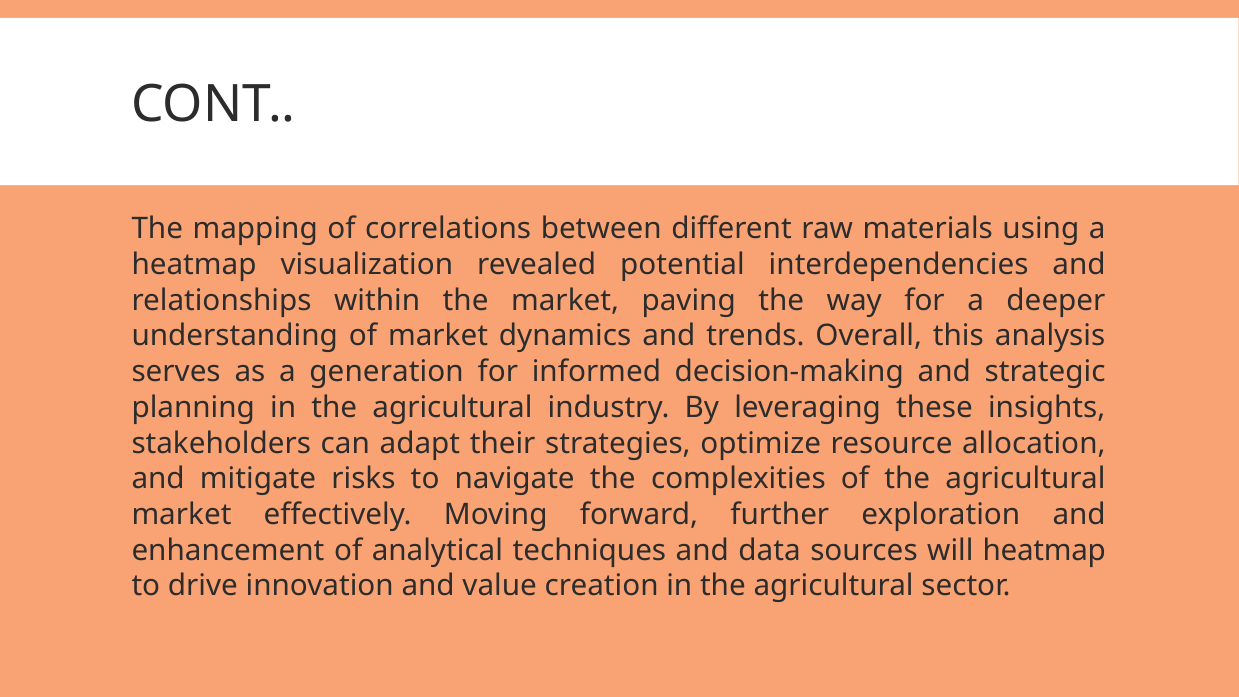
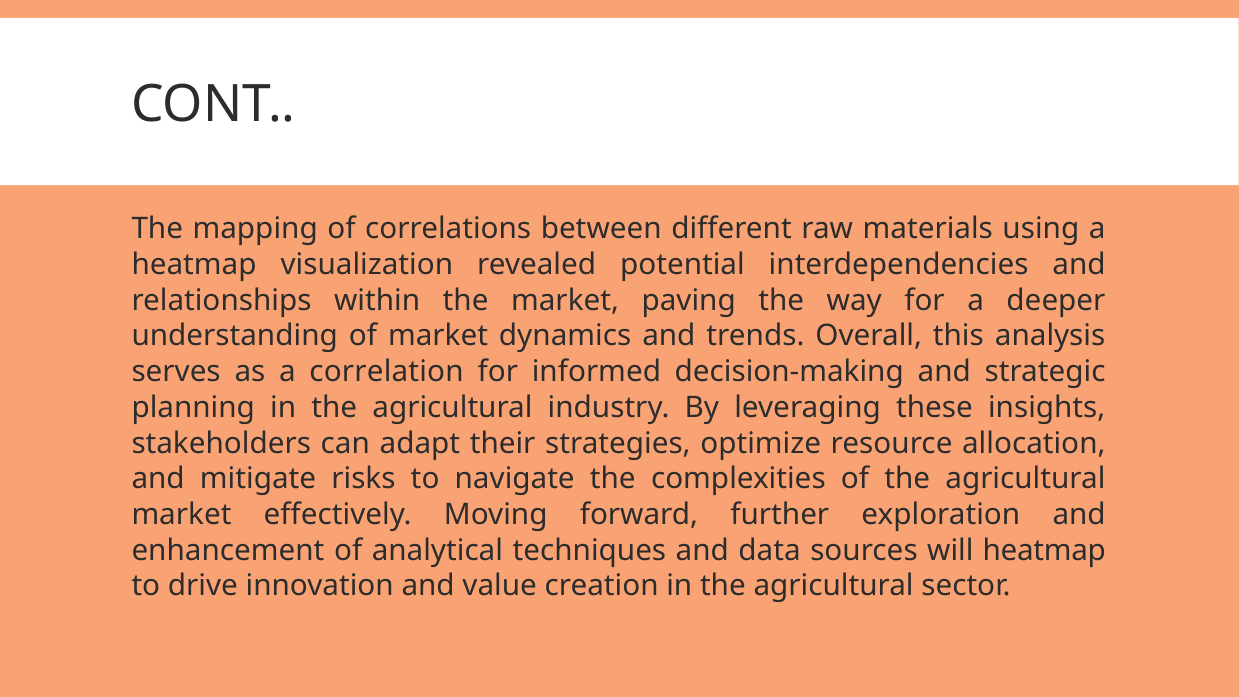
generation: generation -> correlation
